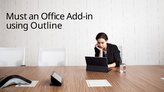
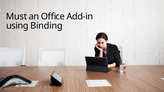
Outline: Outline -> Binding
